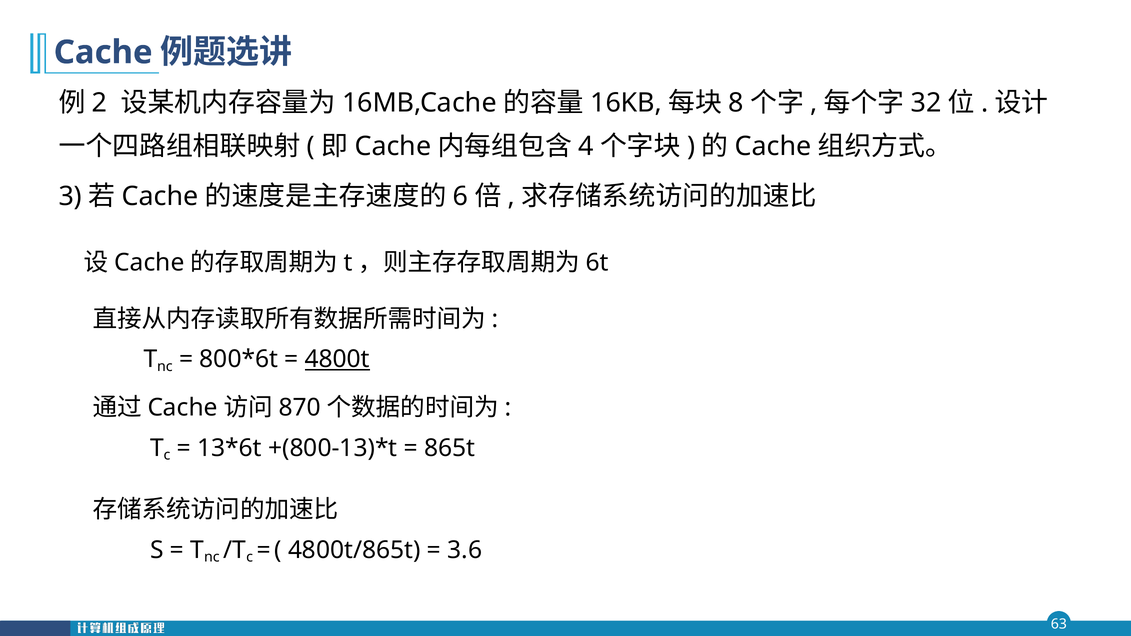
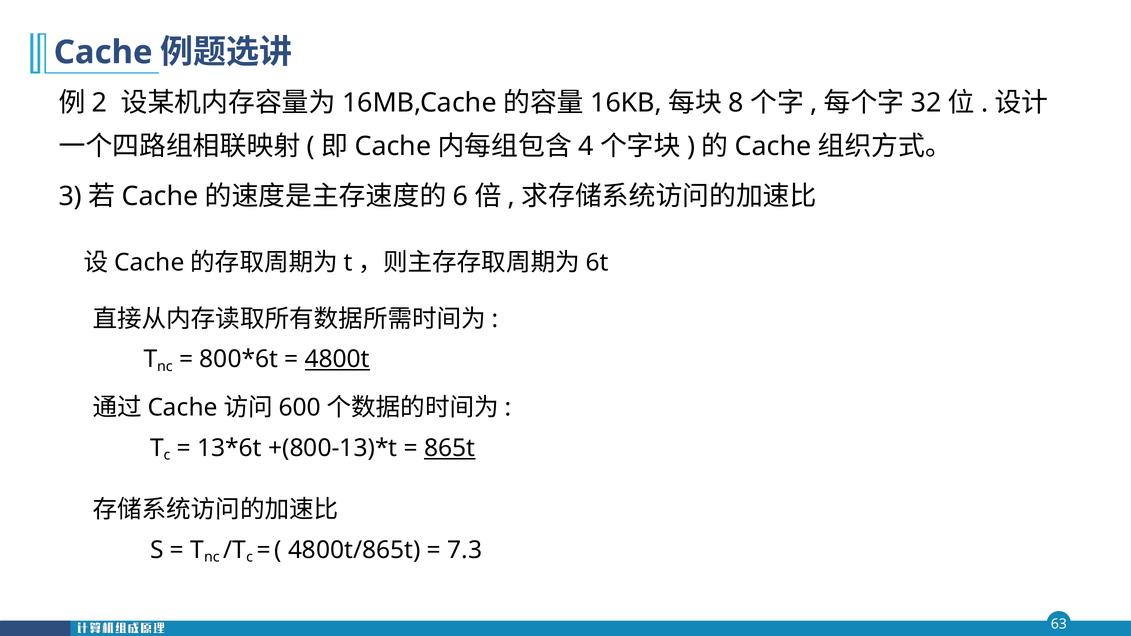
870: 870 -> 600
865t underline: none -> present
3.6: 3.6 -> 7.3
